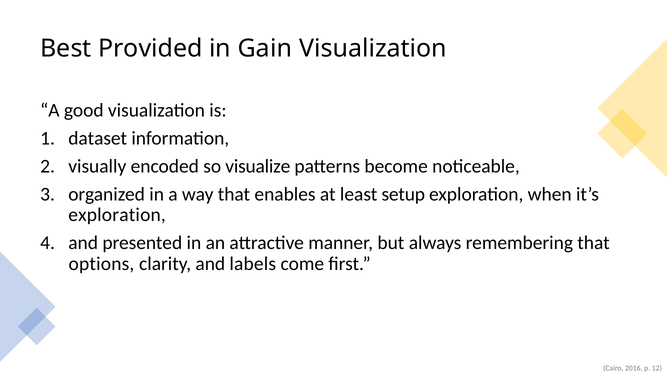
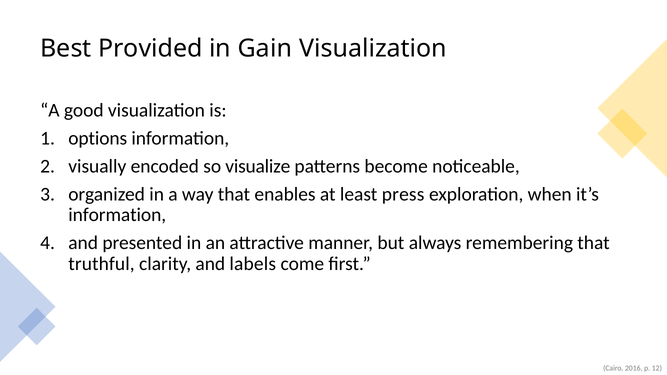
dataset: dataset -> options
setup: setup -> press
exploration at (117, 215): exploration -> information
options: options -> truthful
